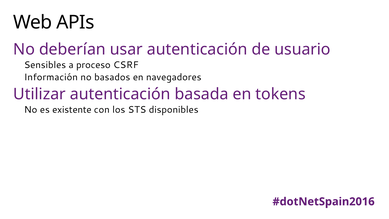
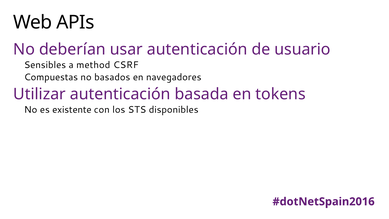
proceso: proceso -> method
Información: Información -> Compuestas
